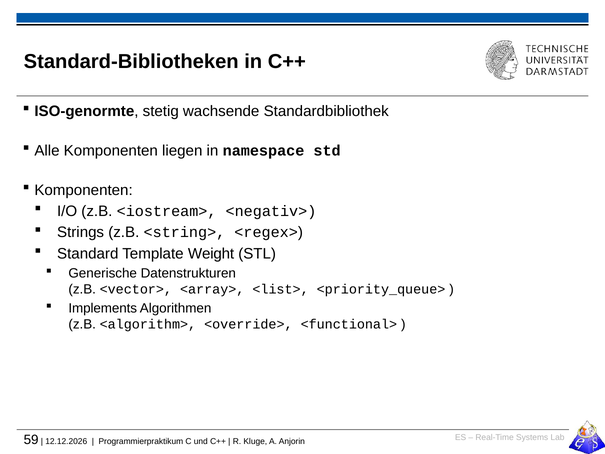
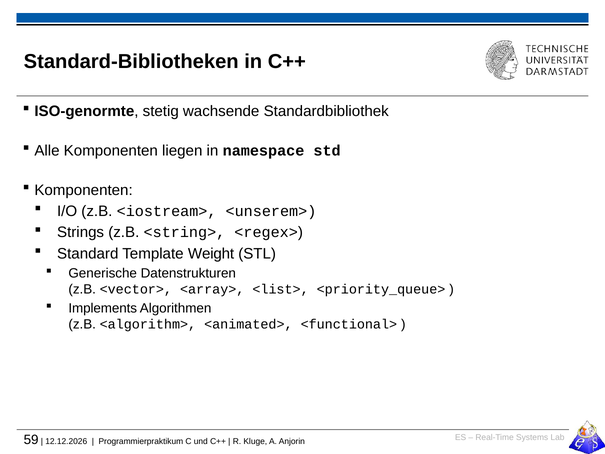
<negativ>: <negativ> -> <unserem>
<override>: <override> -> <animated>
